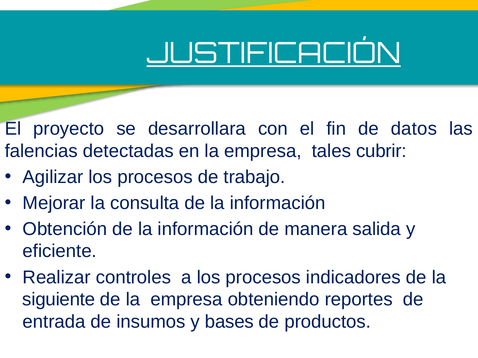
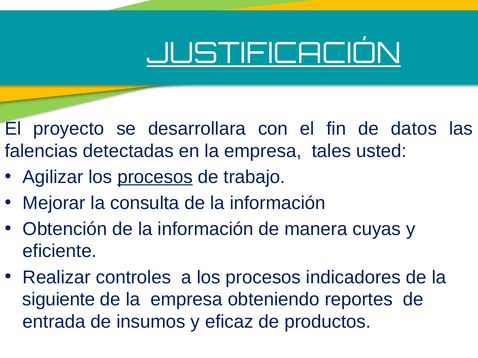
cubrir: cubrir -> usted
procesos at (155, 177) underline: none -> present
salida: salida -> cuyas
bases: bases -> eficaz
